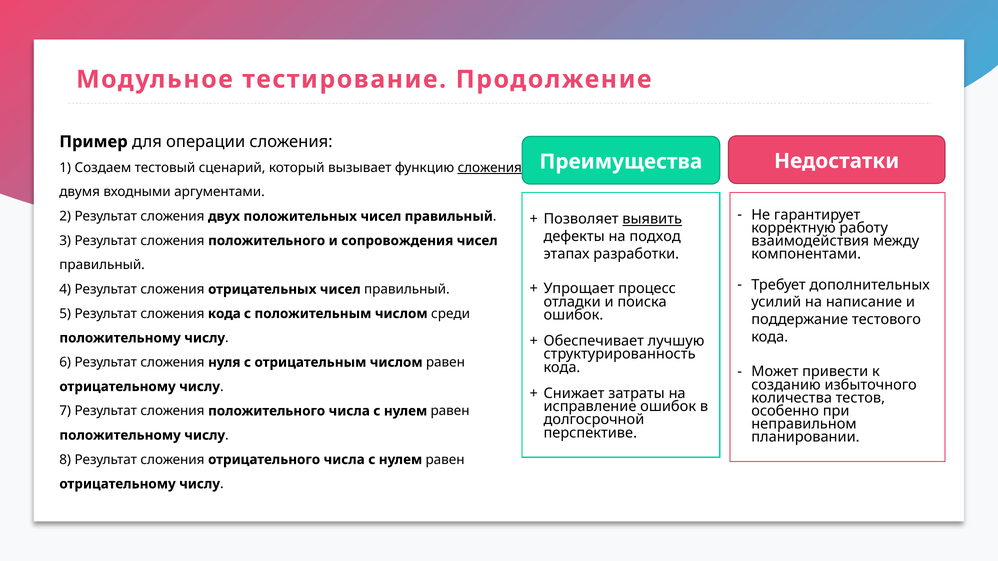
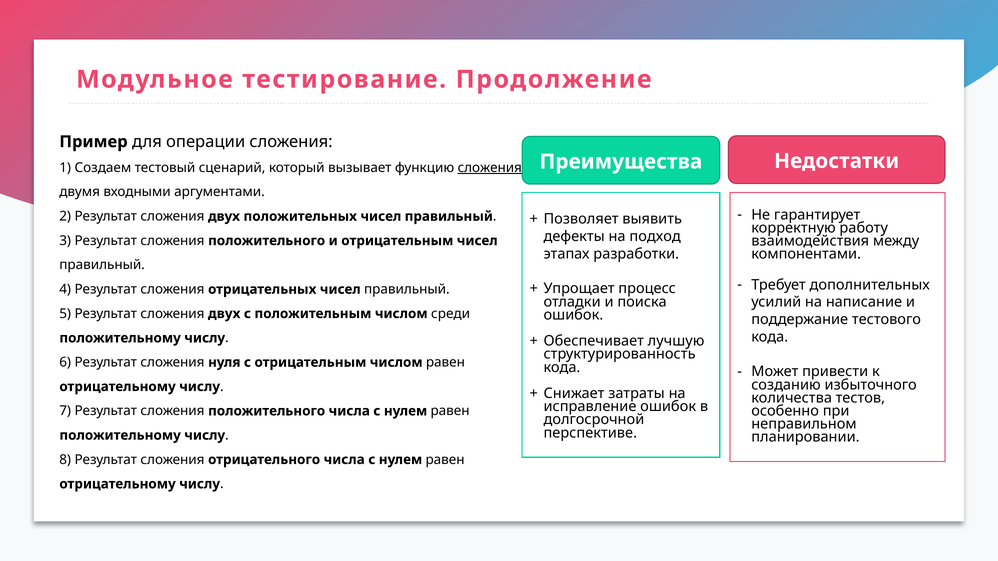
выявить underline: present -> none
и сопровождения: сопровождения -> отрицательным
5 Результат сложения кода: кода -> двух
